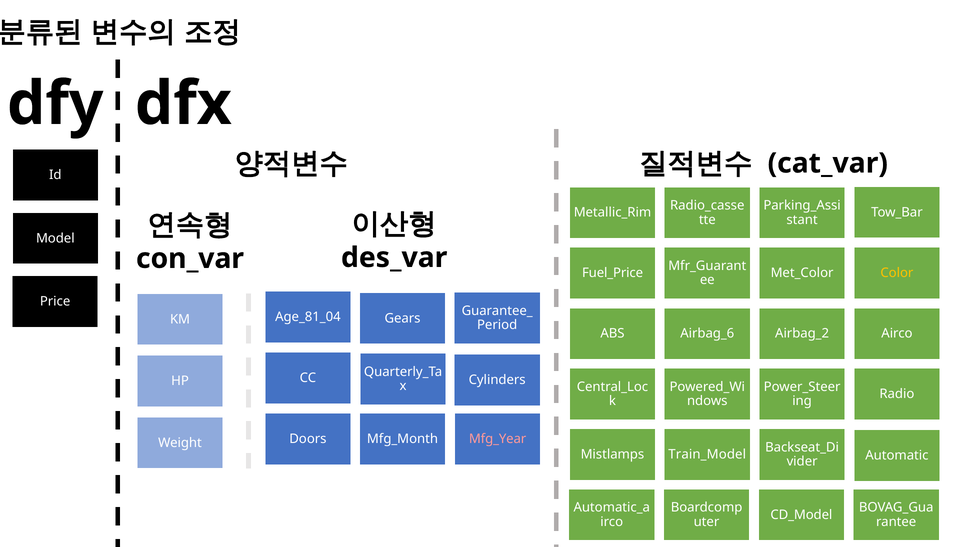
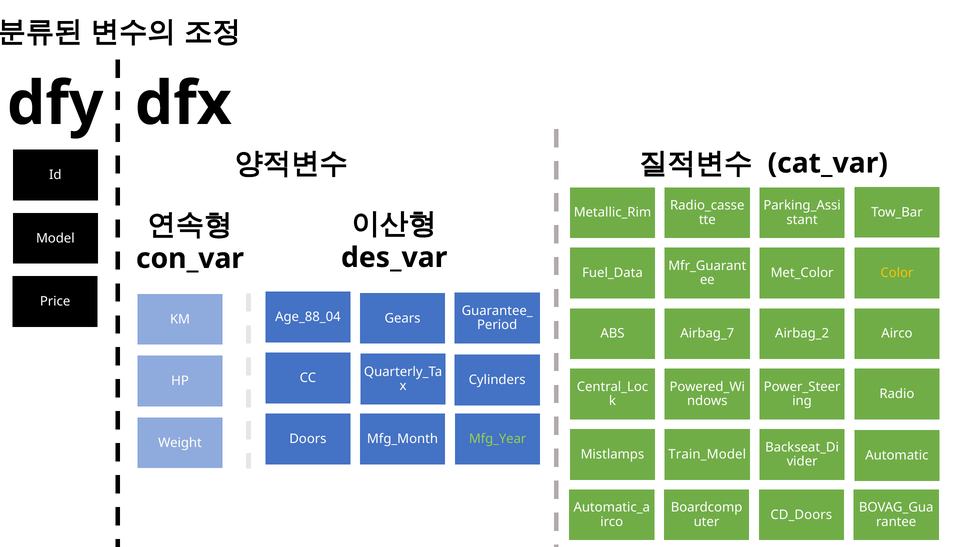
Fuel_Price: Fuel_Price -> Fuel_Data
Age_81_04: Age_81_04 -> Age_88_04
Airbag_6: Airbag_6 -> Airbag_7
Mfg_Year colour: pink -> light green
CD_Model: CD_Model -> CD_Doors
